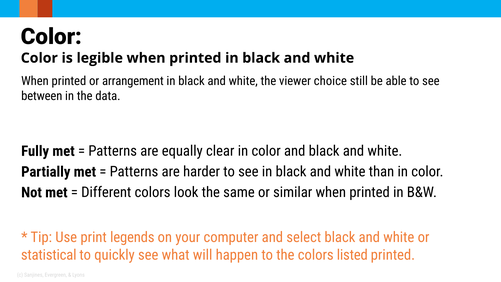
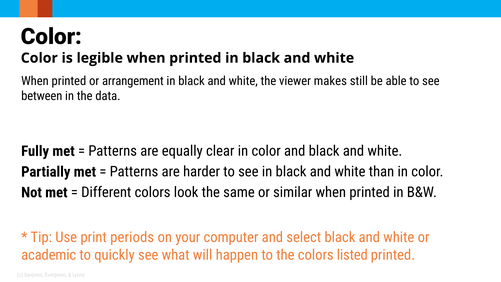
choice: choice -> makes
legends: legends -> periods
statistical: statistical -> academic
